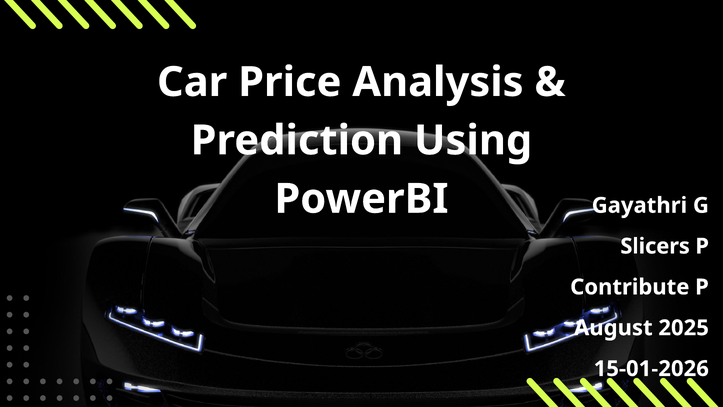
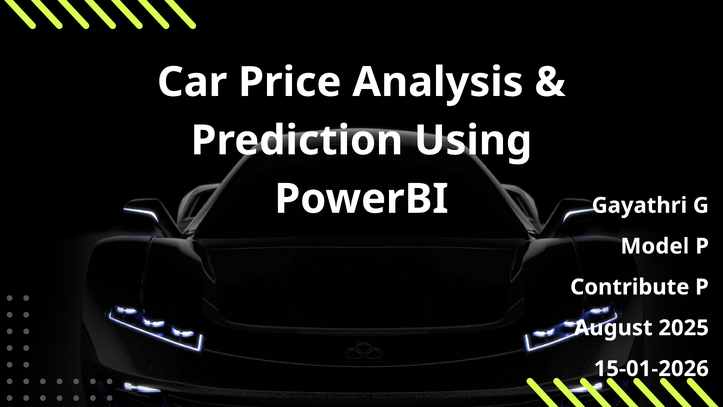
Slicers: Slicers -> Model
